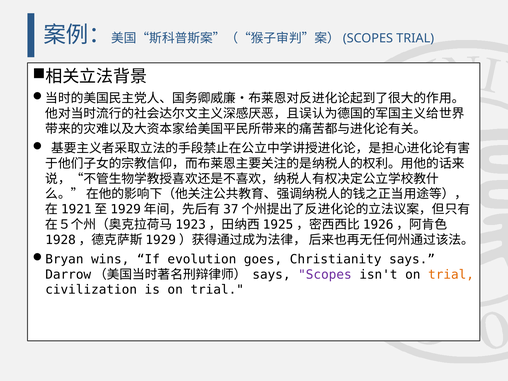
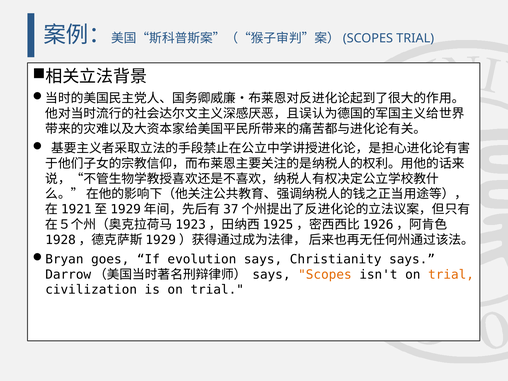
wins: wins -> goes
evolution goes: goes -> says
Scopes colour: purple -> orange
